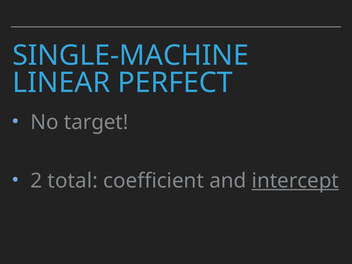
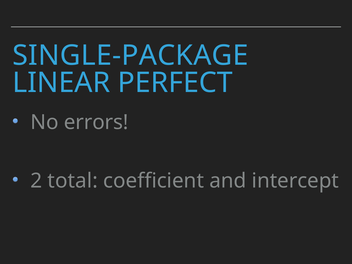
SINGLE-MACHINE: SINGLE-MACHINE -> SINGLE-PACKAGE
target: target -> errors
intercept underline: present -> none
